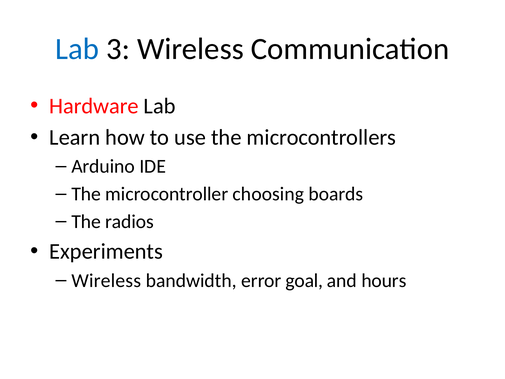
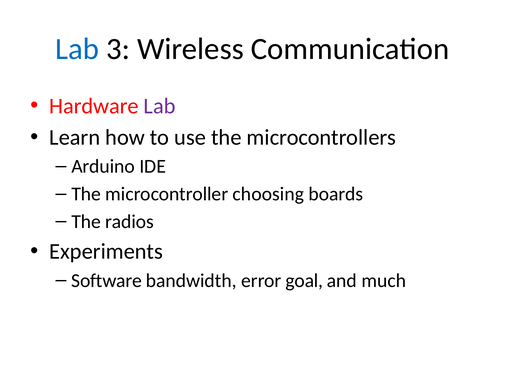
Lab at (160, 106) colour: black -> purple
Wireless at (106, 280): Wireless -> Software
hours: hours -> much
